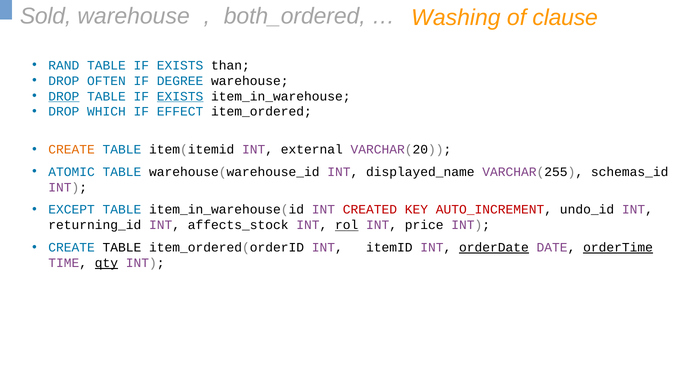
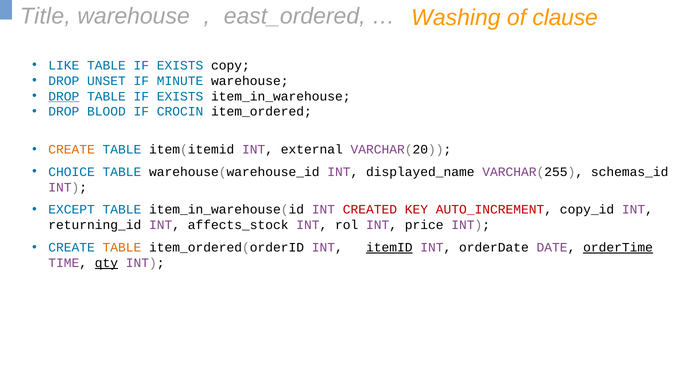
Sold: Sold -> Title
both_ordered: both_ordered -> east_ordered
RAND: RAND -> LIKE
than: than -> copy
OFTEN: OFTEN -> UNSET
DEGREE: DEGREE -> MINUTE
EXISTS at (180, 96) underline: present -> none
WHICH: WHICH -> BLOOD
EFFECT: EFFECT -> CROCIN
ATOMIC: ATOMIC -> CHOICE
undo_id: undo_id -> copy_id
rol underline: present -> none
TABLE at (122, 248) colour: black -> orange
itemID underline: none -> present
orderDate underline: present -> none
